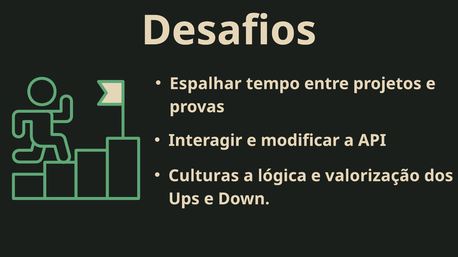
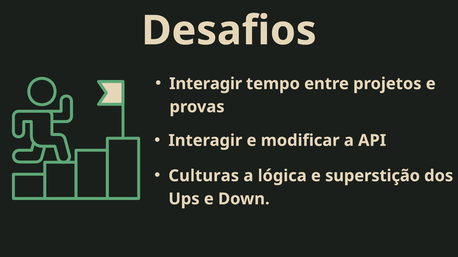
Espalhar at (205, 84): Espalhar -> Interagir
valorização: valorização -> superstição
